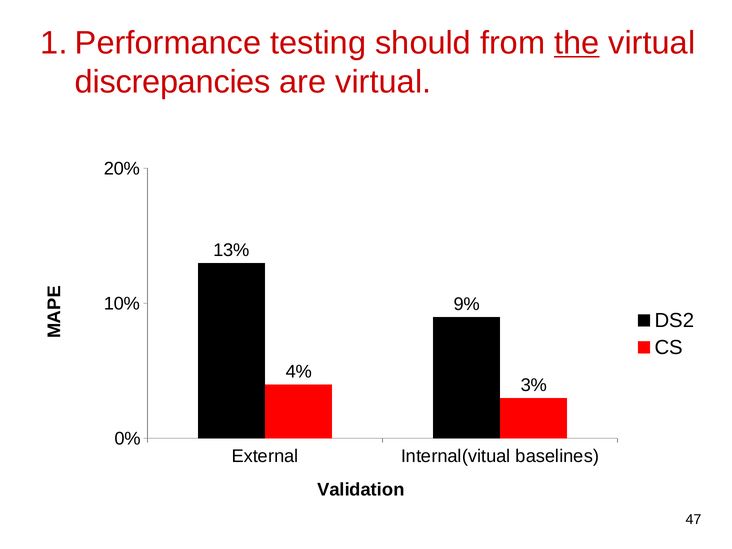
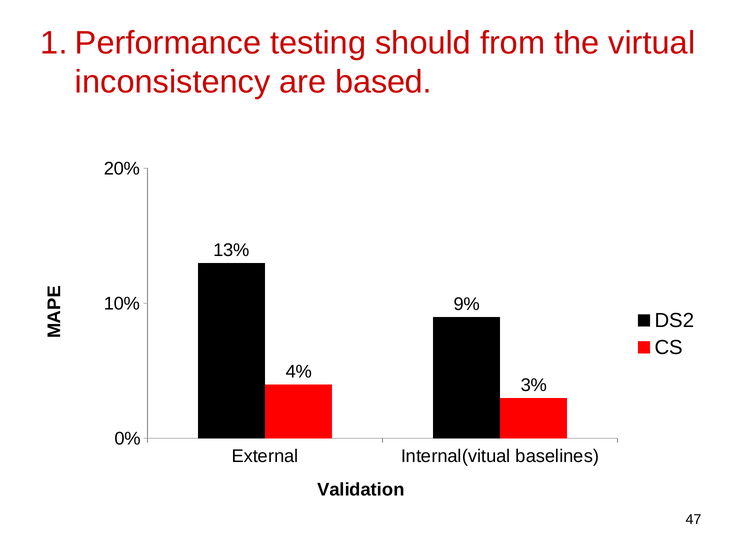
the underline: present -> none
discrepancies: discrepancies -> inconsistency
are virtual: virtual -> based
